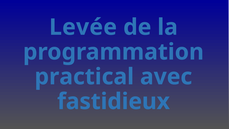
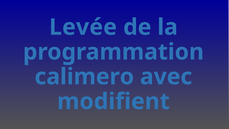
practical: practical -> calimero
fastidieux: fastidieux -> modifient
